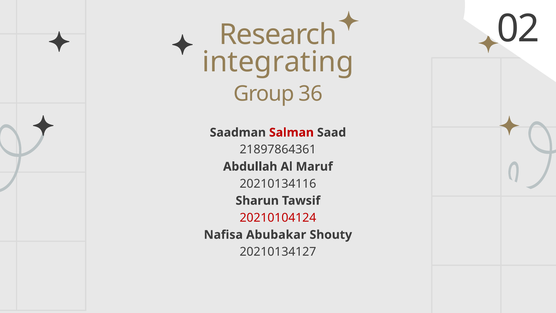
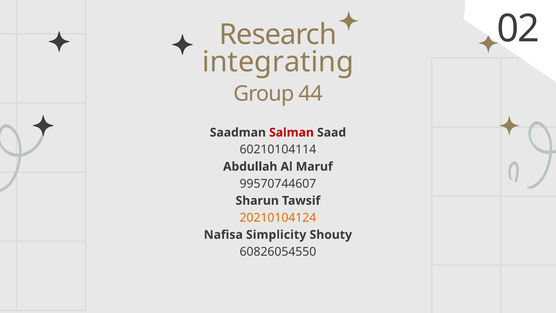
36: 36 -> 44
21897864361: 21897864361 -> 60210104114
20210134116: 20210134116 -> 99570744607
20210104124 colour: red -> orange
Abubakar: Abubakar -> Simplicity
20210134127: 20210134127 -> 60826054550
